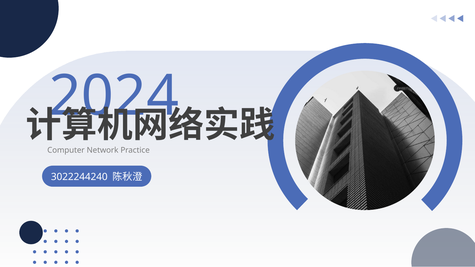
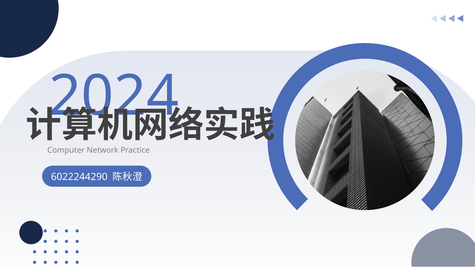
3022244240: 3022244240 -> 6022244290
